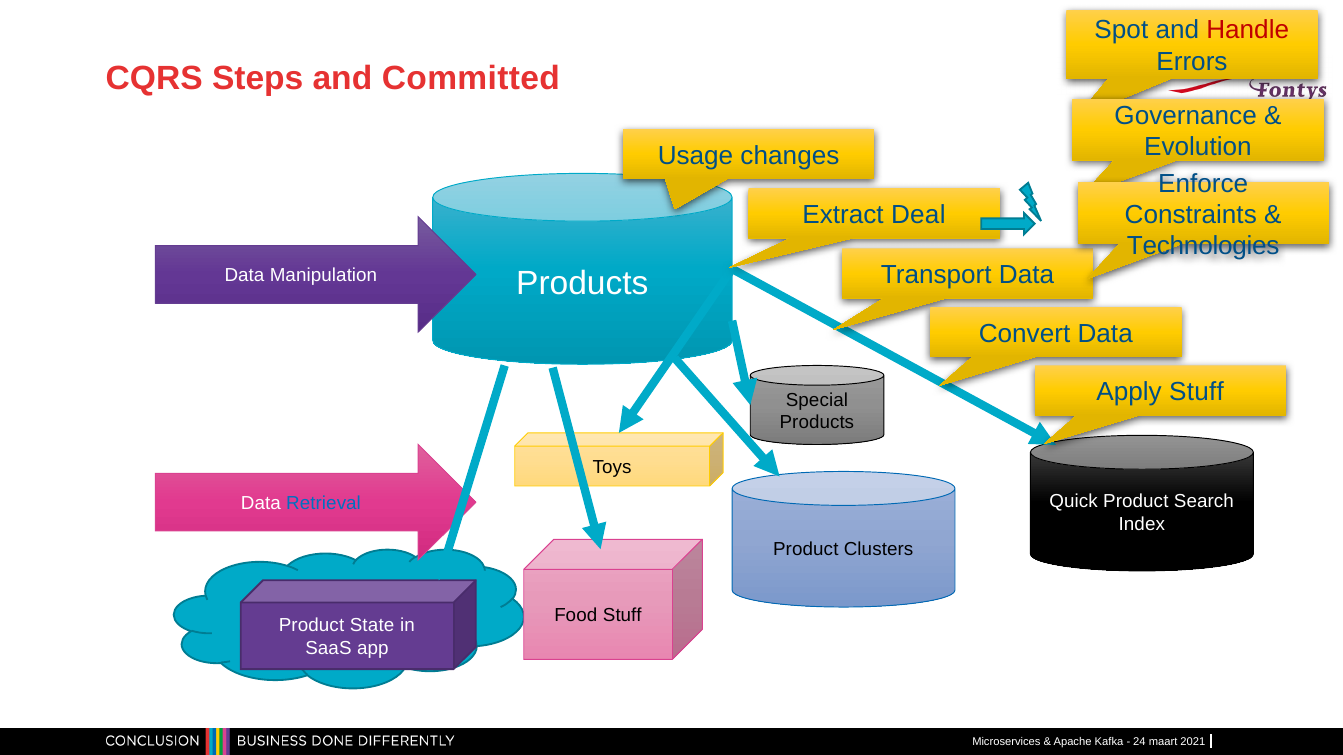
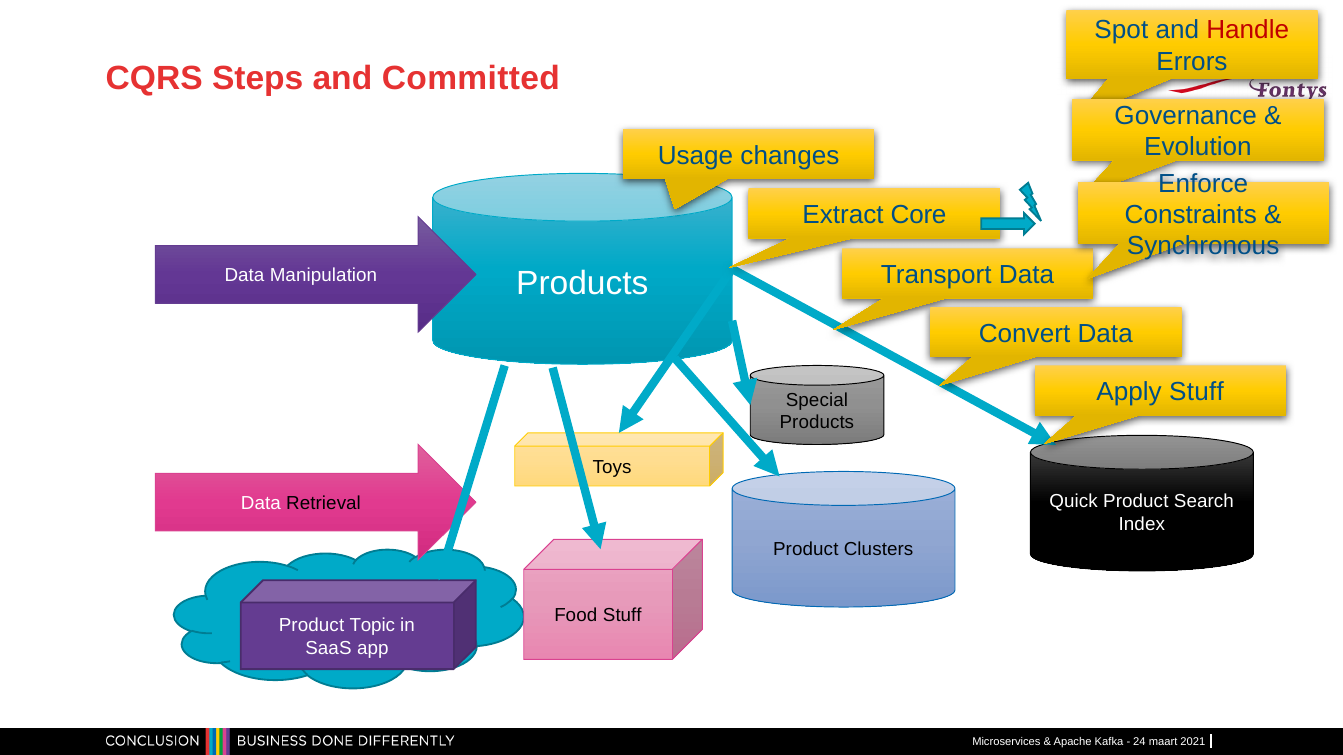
Deal: Deal -> Core
Technologies: Technologies -> Synchronous
Retrieval colour: blue -> black
State: State -> Topic
